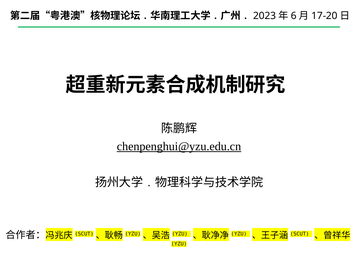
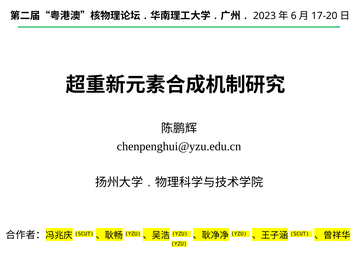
chenpenghui@yzu.edu.cn underline: present -> none
